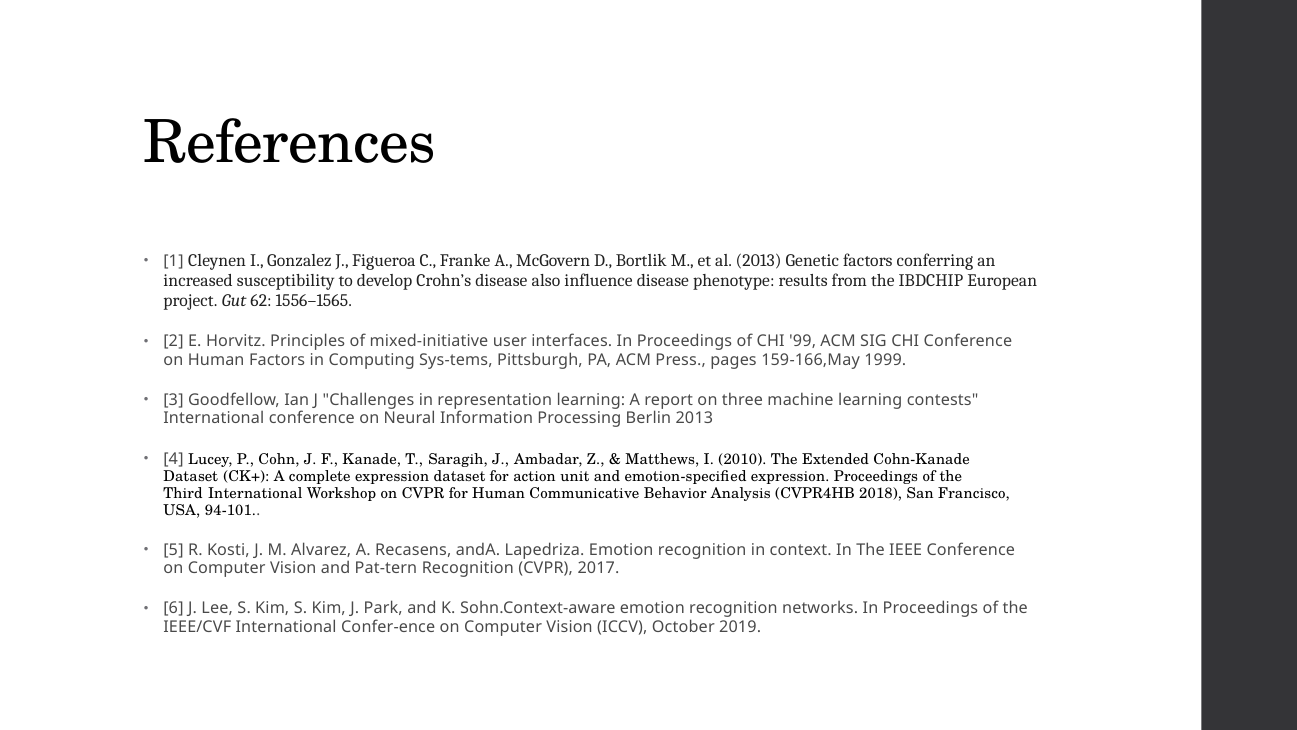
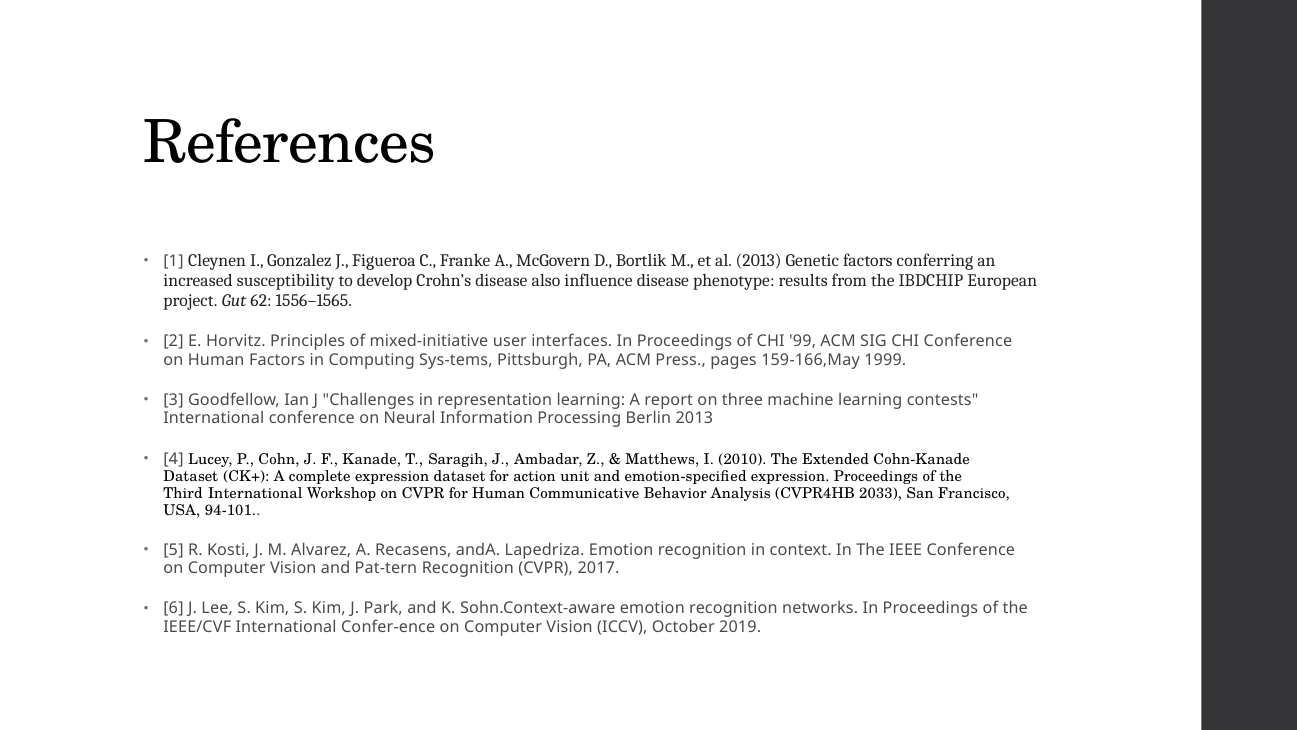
2018: 2018 -> 2033
